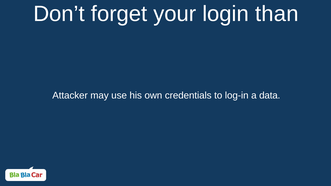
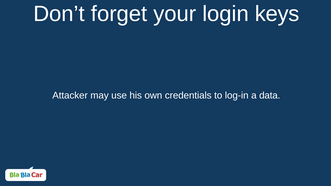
than: than -> keys
